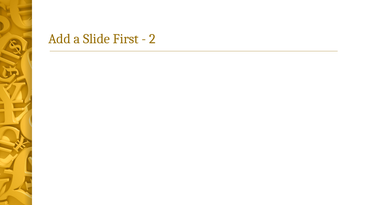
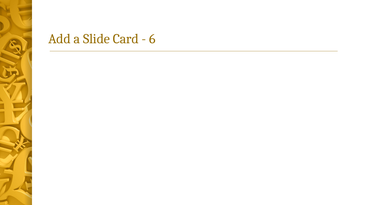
First: First -> Card
2: 2 -> 6
